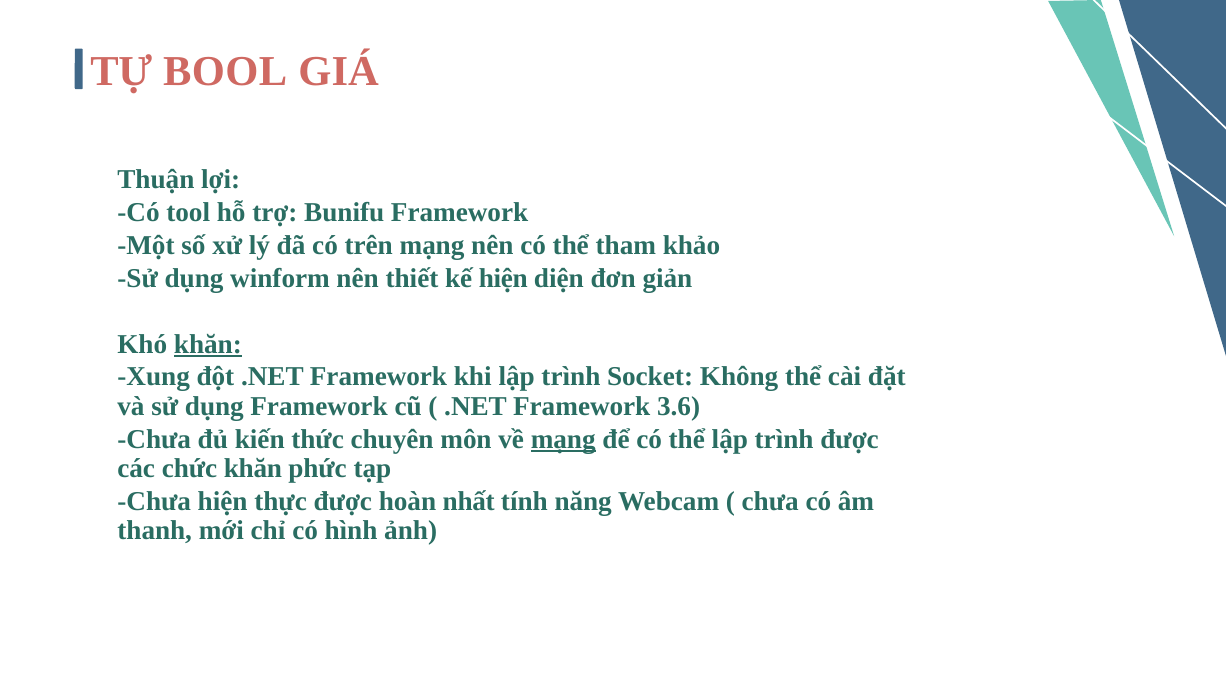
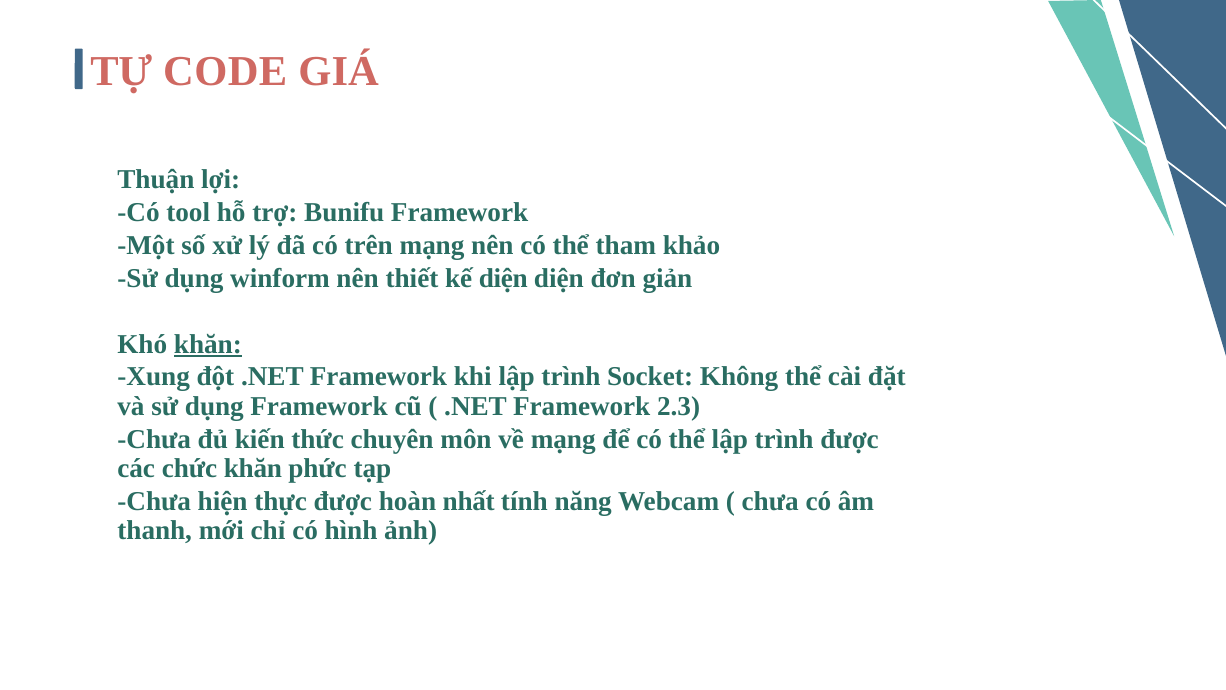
BOOL: BOOL -> CODE
kế hiện: hiện -> diện
3.6: 3.6 -> 2.3
mạng at (563, 439) underline: present -> none
